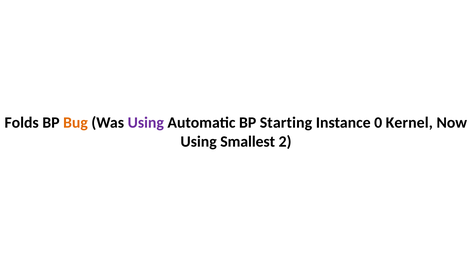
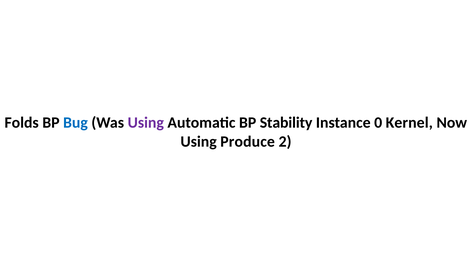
Bug colour: orange -> blue
Starting: Starting -> Stability
Smallest: Smallest -> Produce
